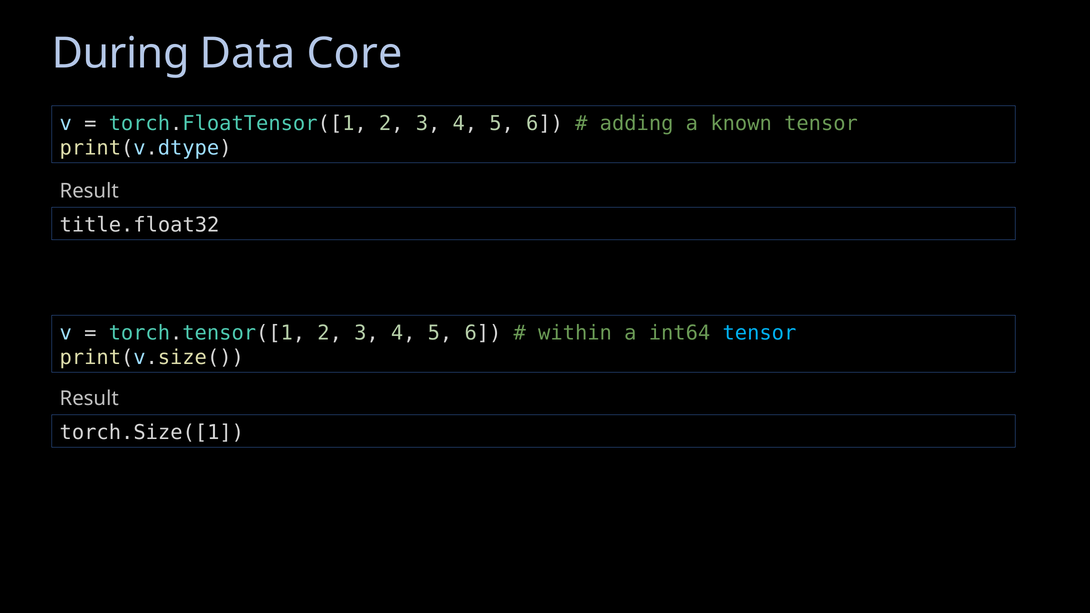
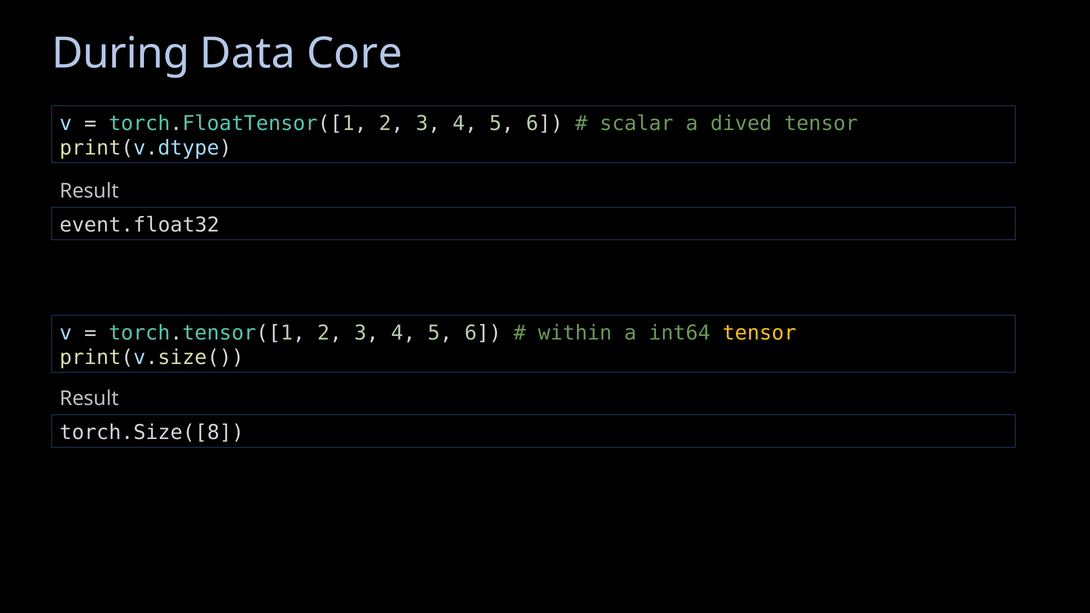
adding: adding -> scalar
known: known -> dived
title.float32: title.float32 -> event.float32
tensor at (759, 333) colour: light blue -> yellow
torch.Size([1: torch.Size([1 -> torch.Size([8
